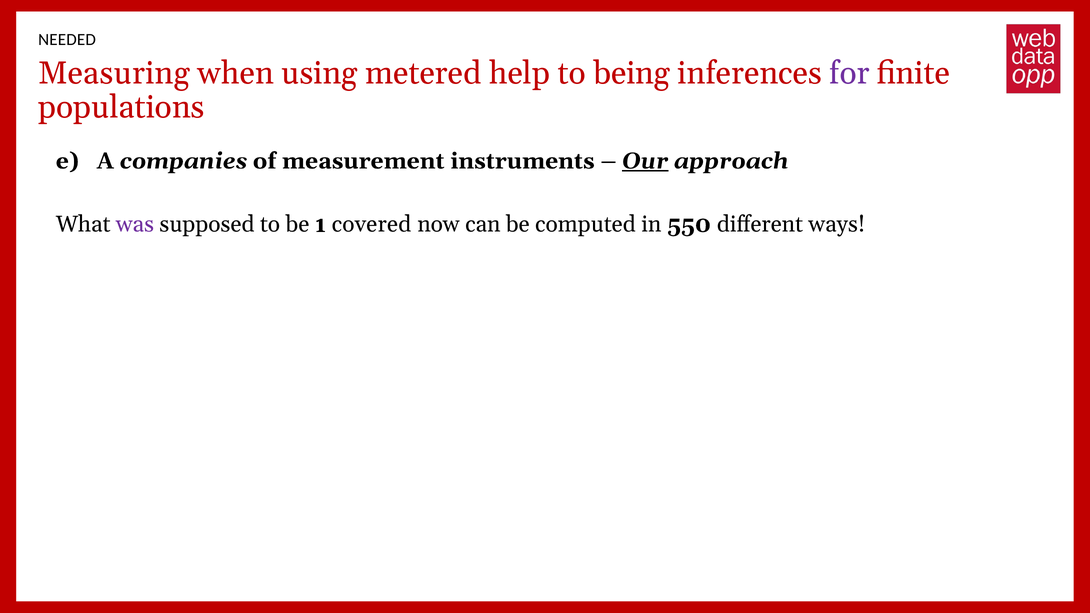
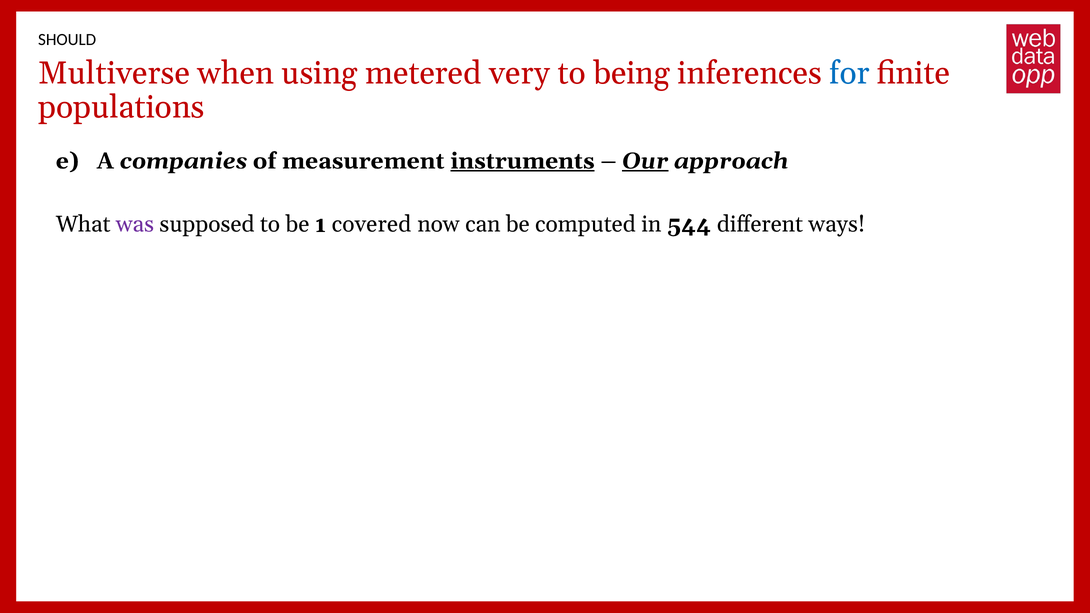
NEEDED: NEEDED -> SHOULD
Measuring: Measuring -> Multiverse
help: help -> very
for colour: purple -> blue
instruments underline: none -> present
550: 550 -> 544
